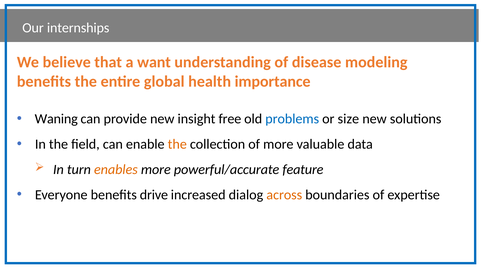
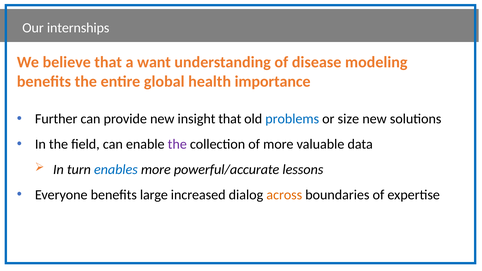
Waning: Waning -> Further
insight free: free -> that
the at (177, 144) colour: orange -> purple
enables colour: orange -> blue
feature: feature -> lessons
drive: drive -> large
